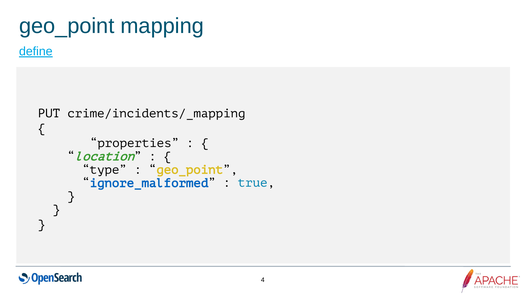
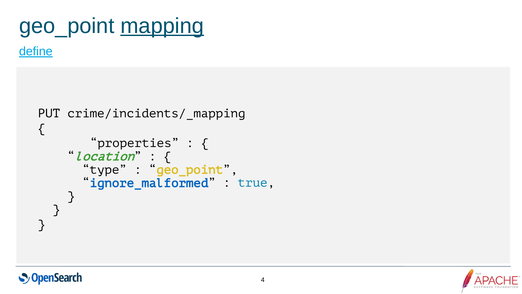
mapping underline: none -> present
